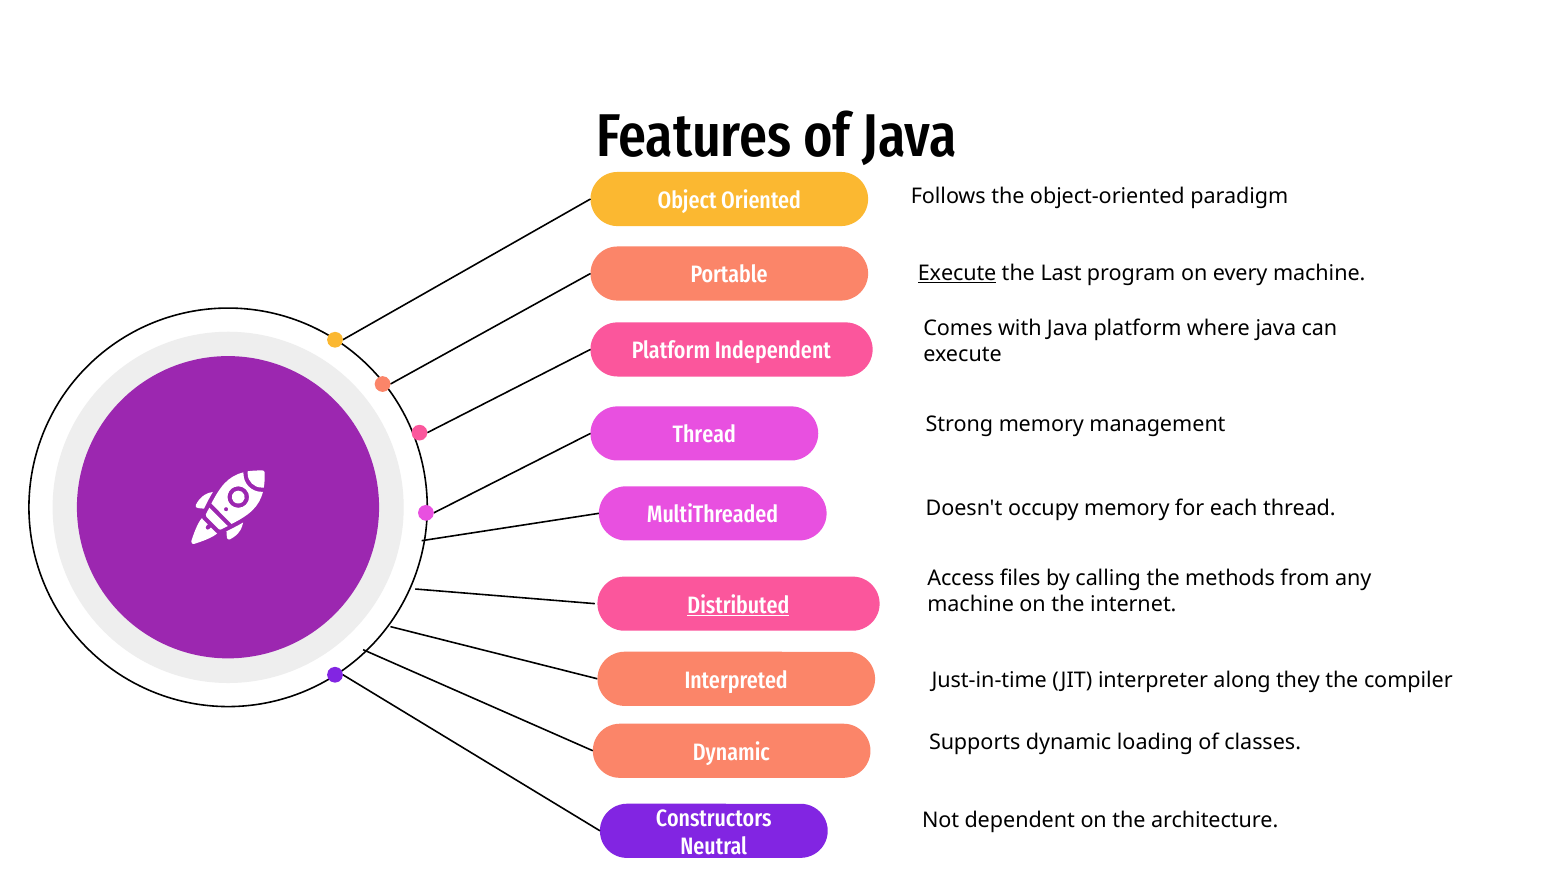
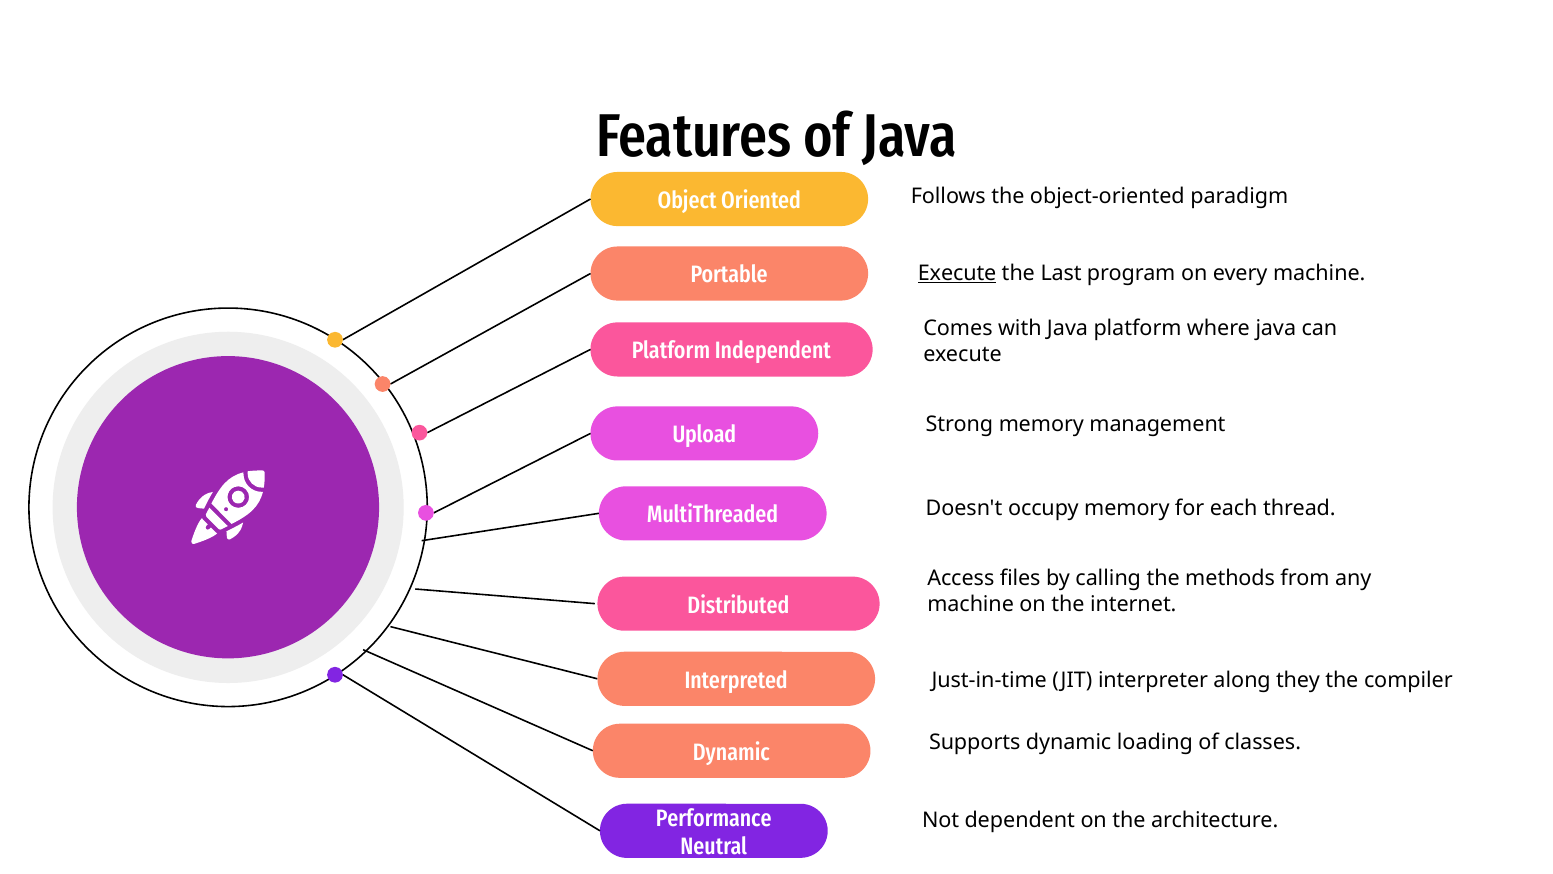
Thread at (704, 435): Thread -> Upload
Distributed underline: present -> none
Constructors: Constructors -> Performance
